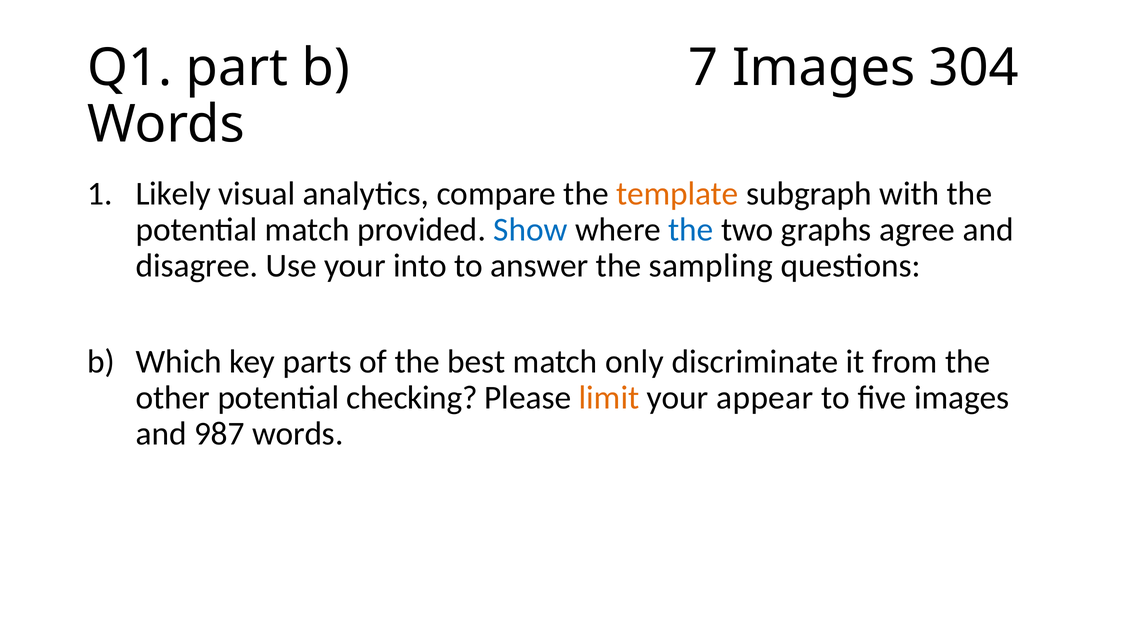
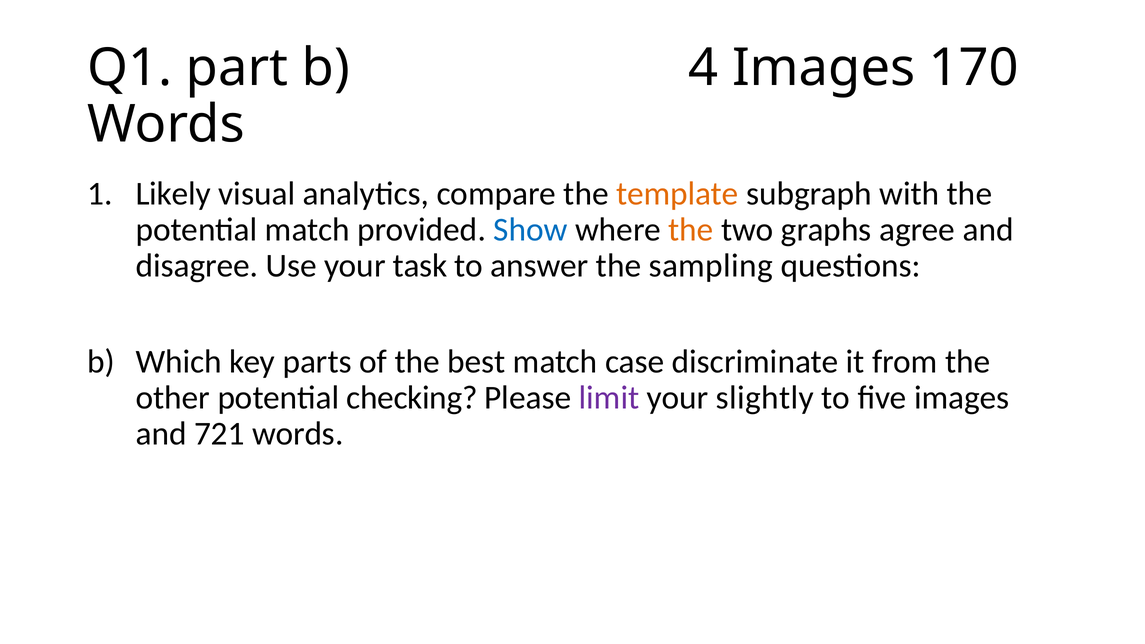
7: 7 -> 4
304: 304 -> 170
the at (691, 230) colour: blue -> orange
into: into -> task
only: only -> case
limit colour: orange -> purple
appear: appear -> slightly
987: 987 -> 721
